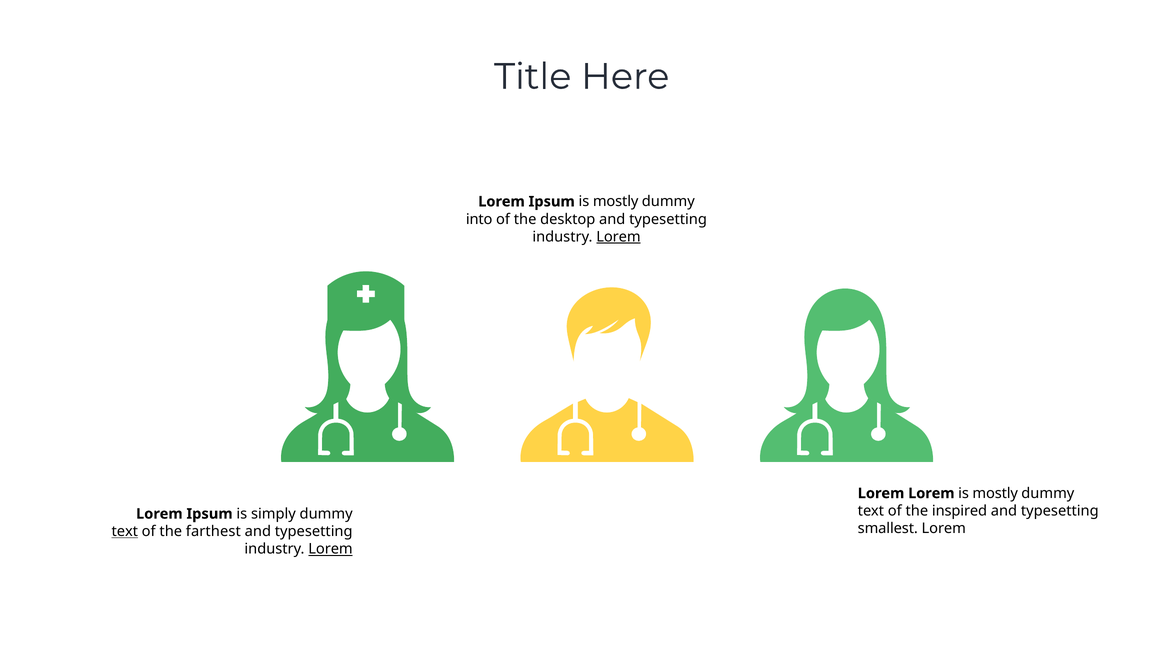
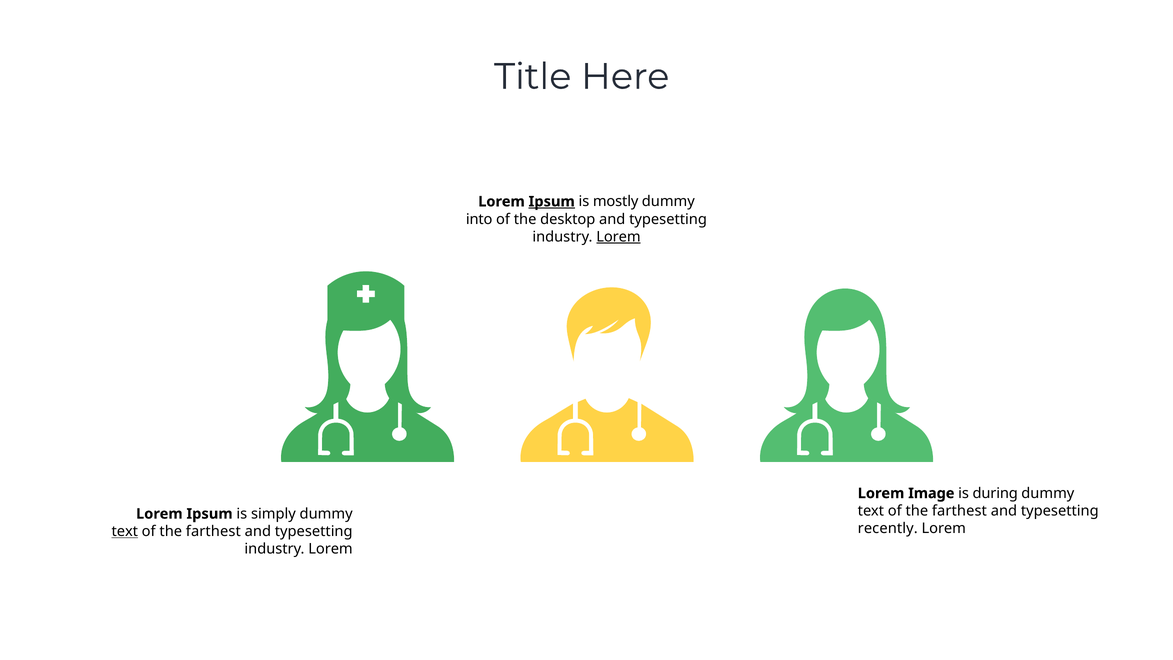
Ipsum at (552, 202) underline: none -> present
Lorem at (931, 493): Lorem -> Image
mostly at (995, 493): mostly -> during
inspired at (960, 511): inspired -> farthest
smallest: smallest -> recently
Lorem at (331, 549) underline: present -> none
